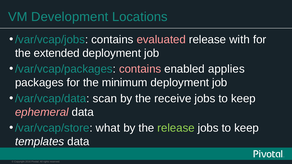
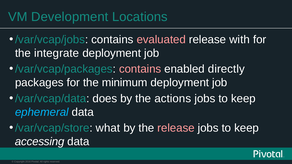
extended: extended -> integrate
applies: applies -> directly
scan: scan -> does
receive: receive -> actions
ephemeral colour: pink -> light blue
release at (176, 128) colour: light green -> pink
templates: templates -> accessing
